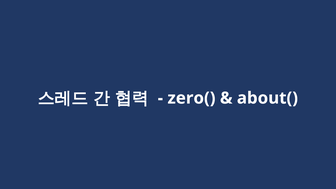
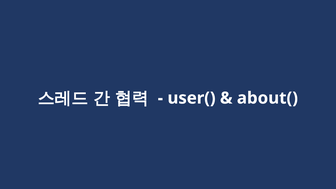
zero(: zero( -> user(
